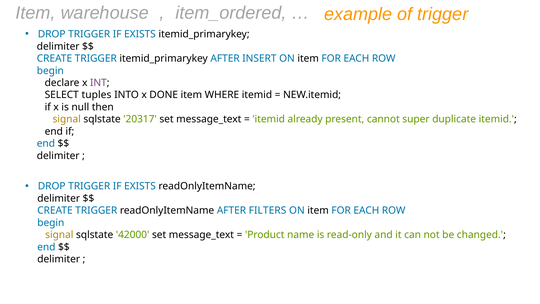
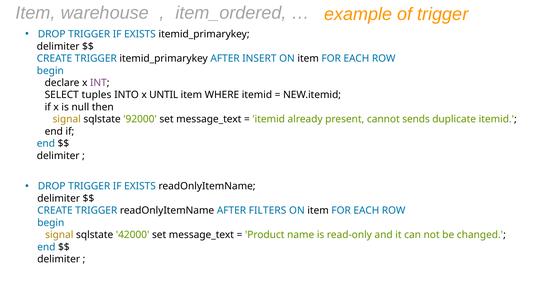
DONE: DONE -> UNTIL
20317: 20317 -> 92000
super: super -> sends
